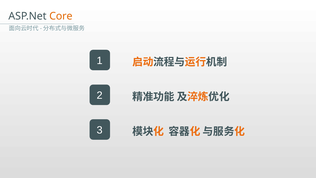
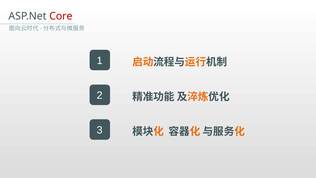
Core colour: orange -> red
